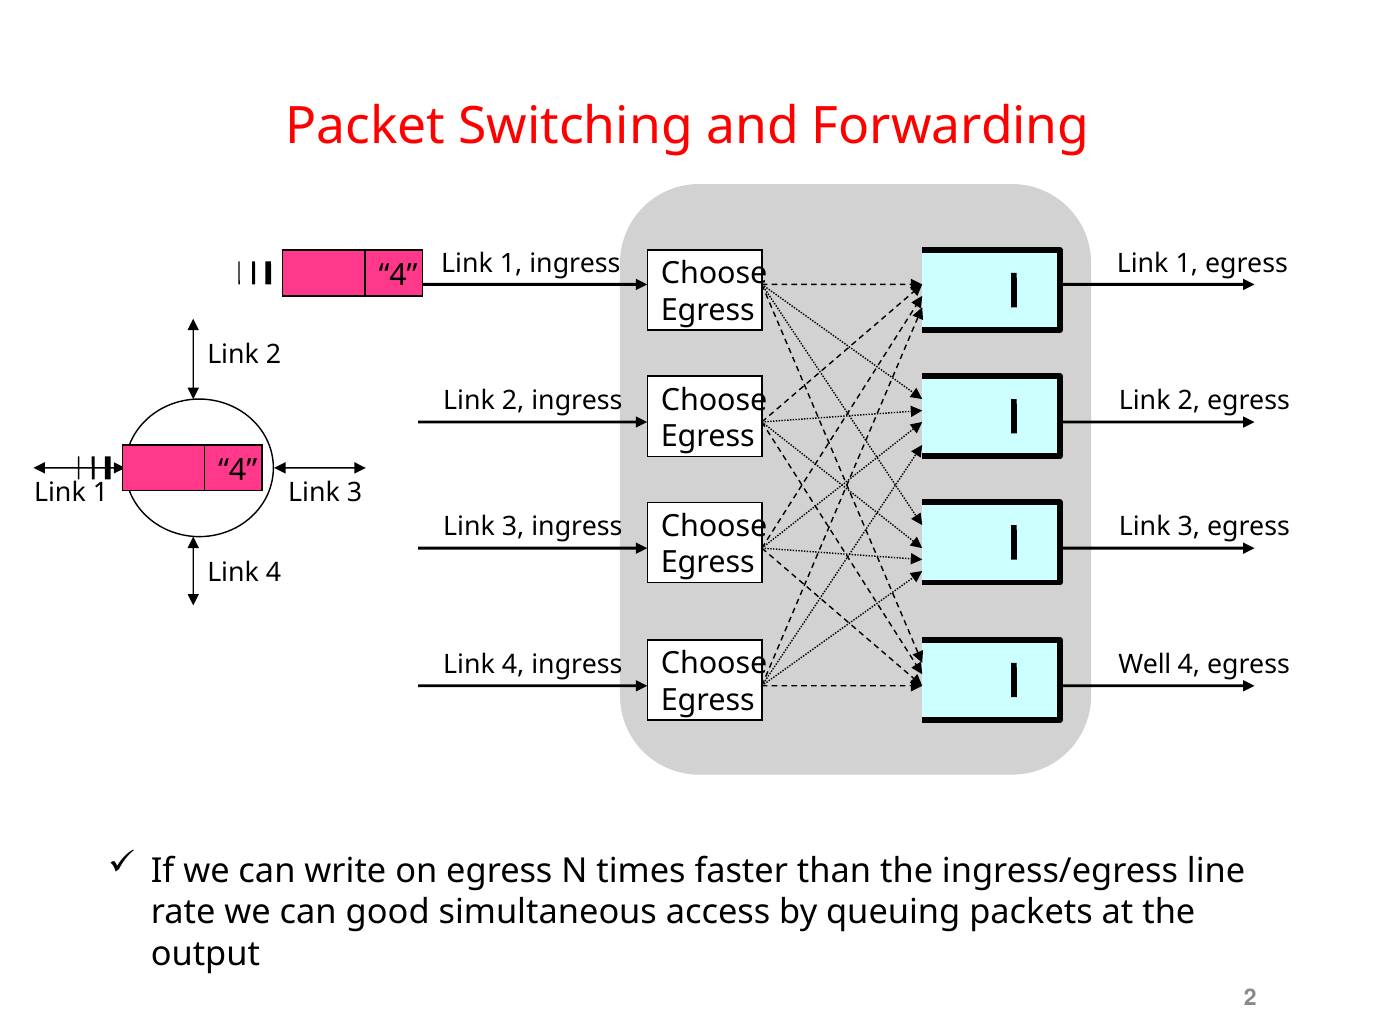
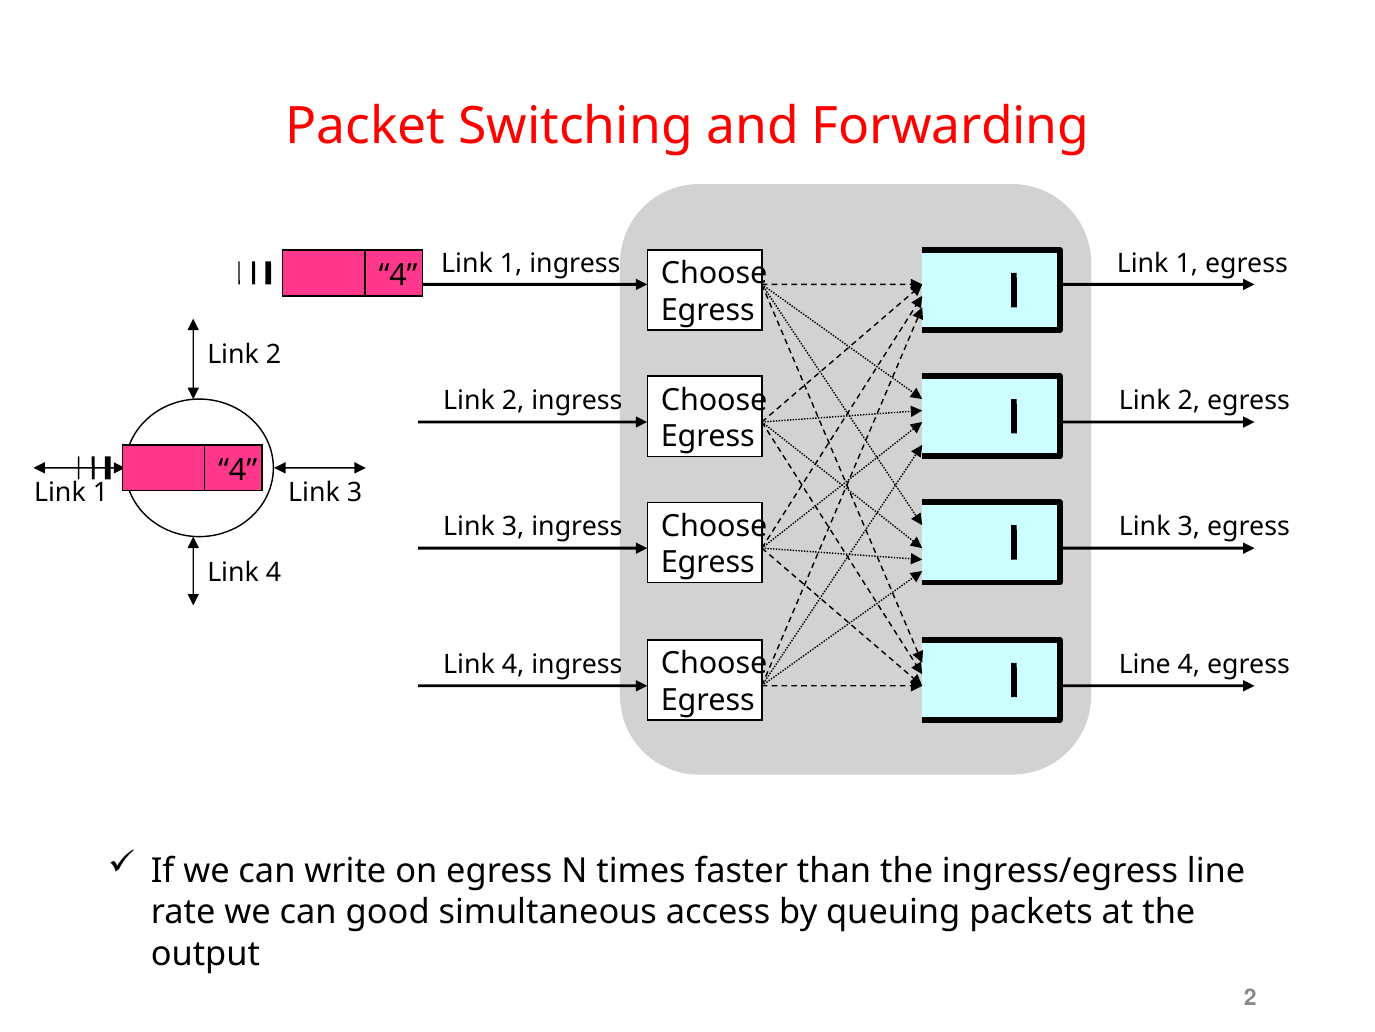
ingress Well: Well -> Line
